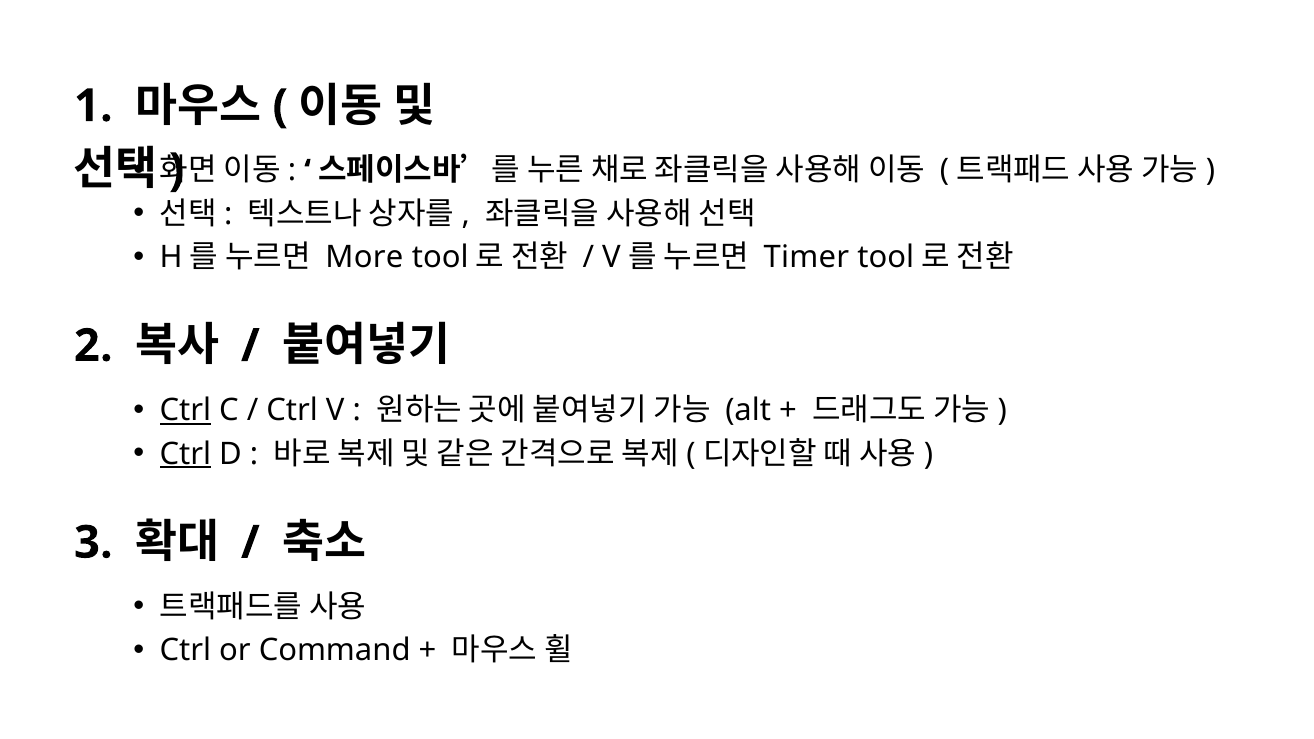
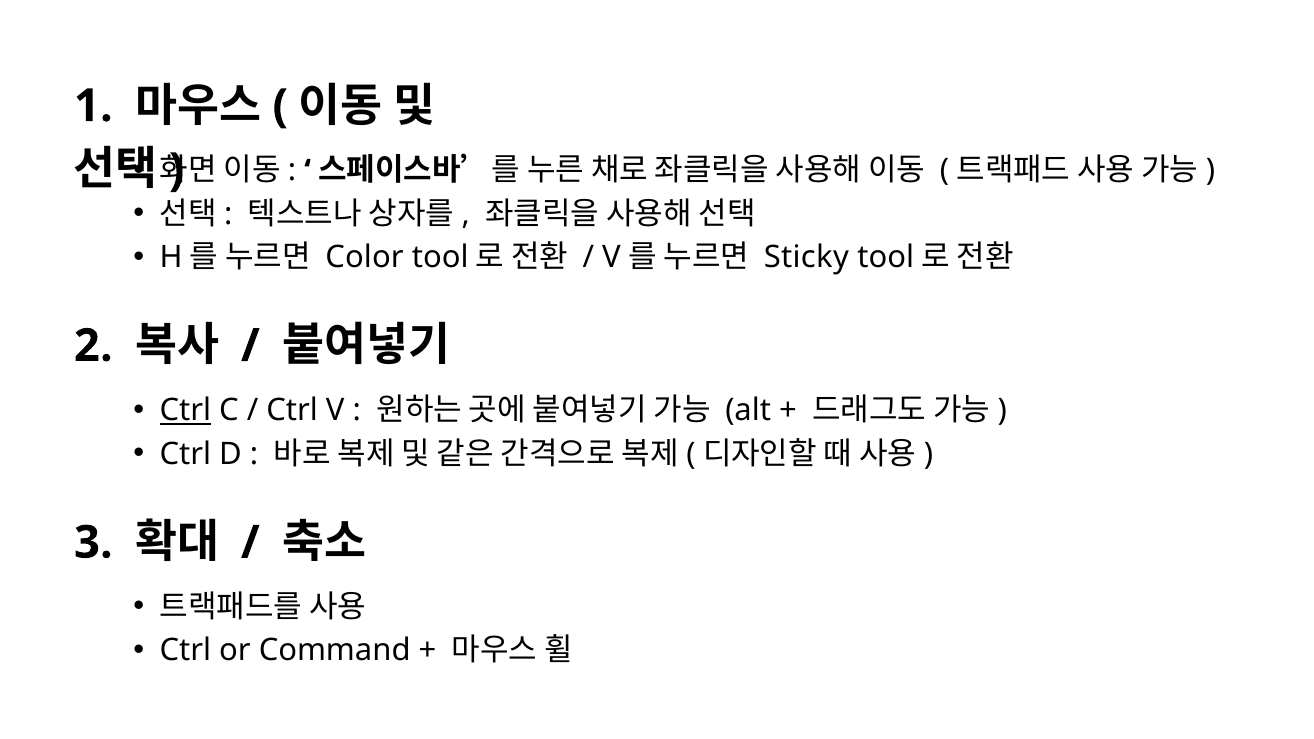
More: More -> Color
Timer: Timer -> Sticky
Ctrl at (185, 454) underline: present -> none
